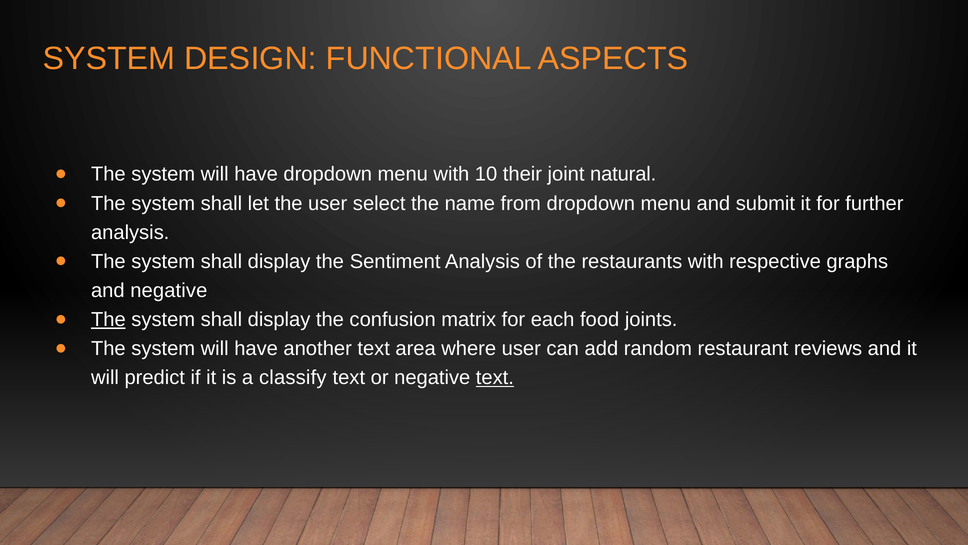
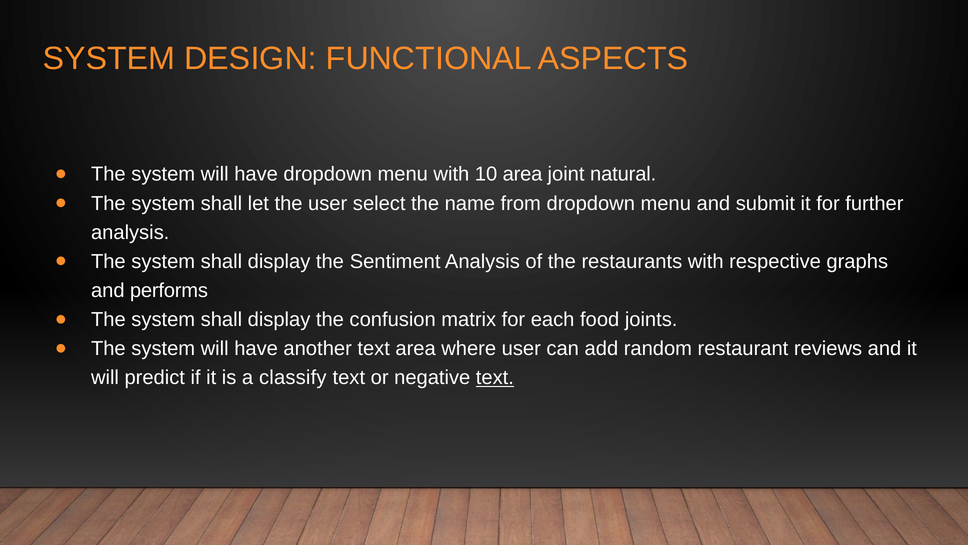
10 their: their -> area
and negative: negative -> performs
The at (108, 319) underline: present -> none
